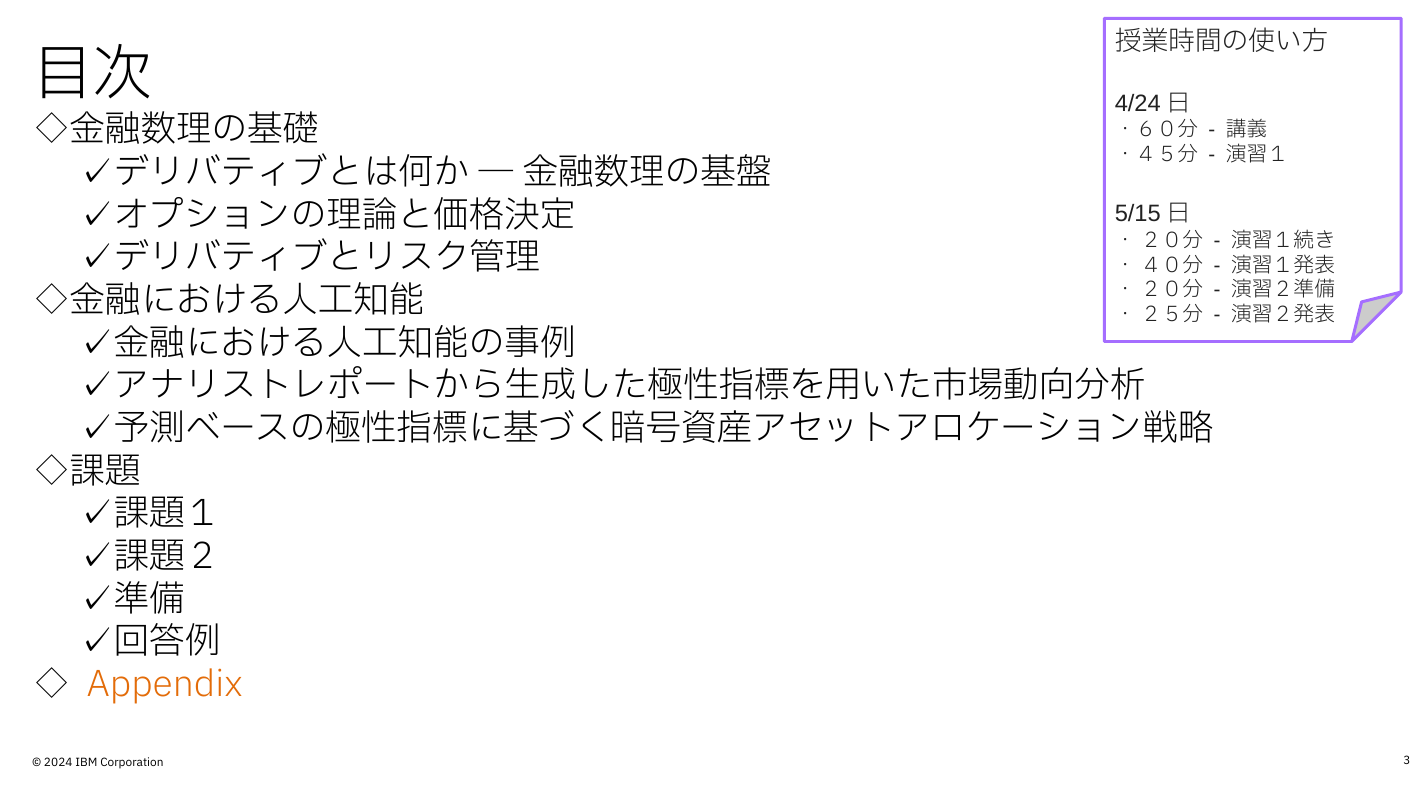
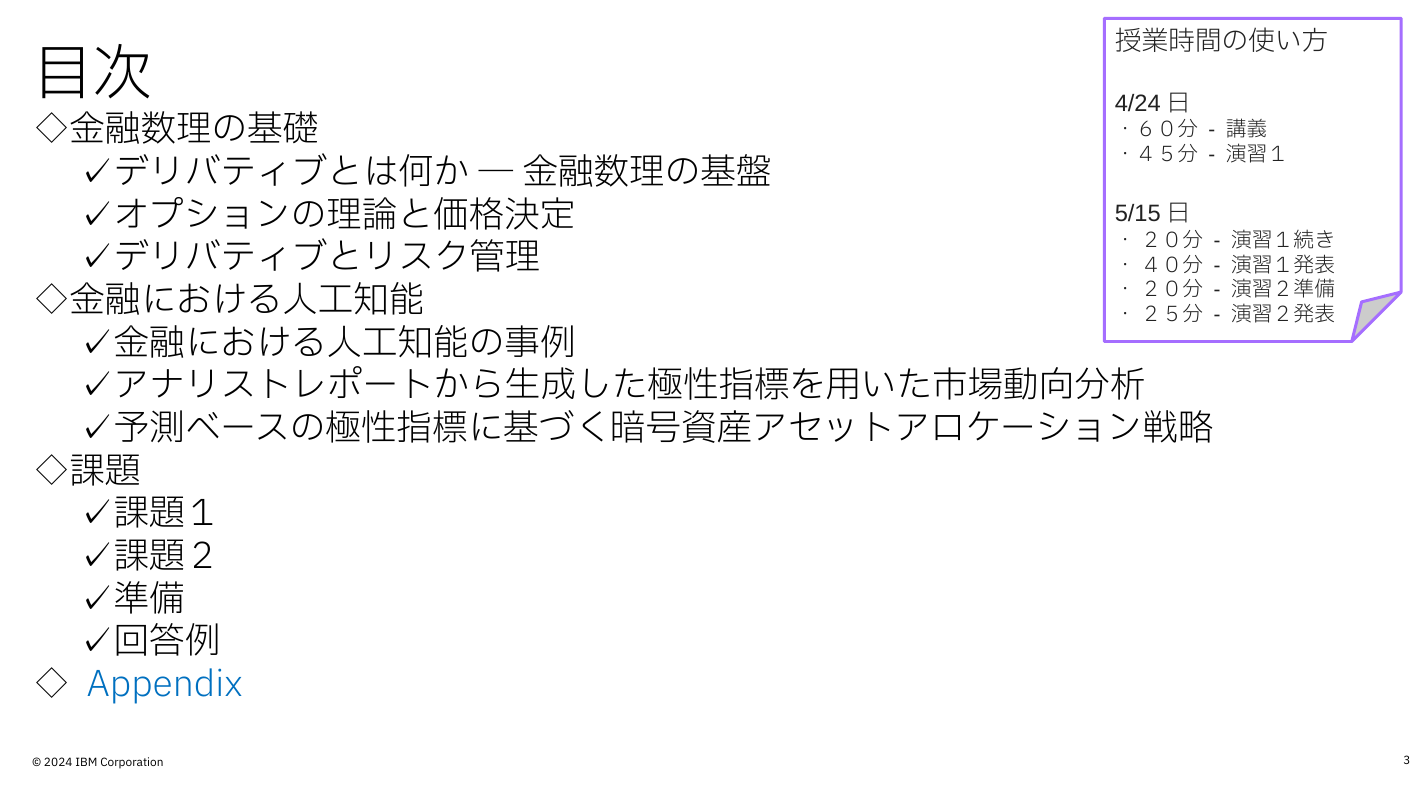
Appendix colour: orange -> blue
